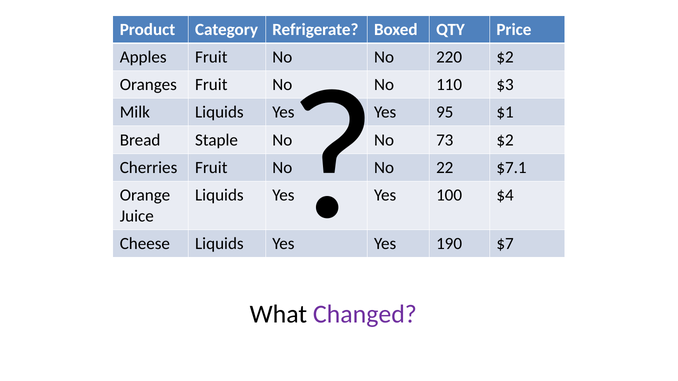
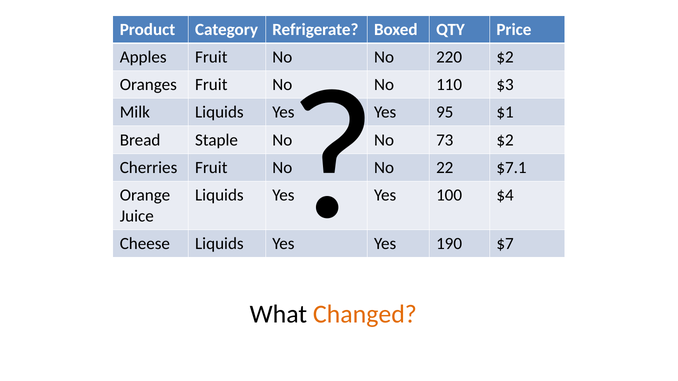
Changed colour: purple -> orange
